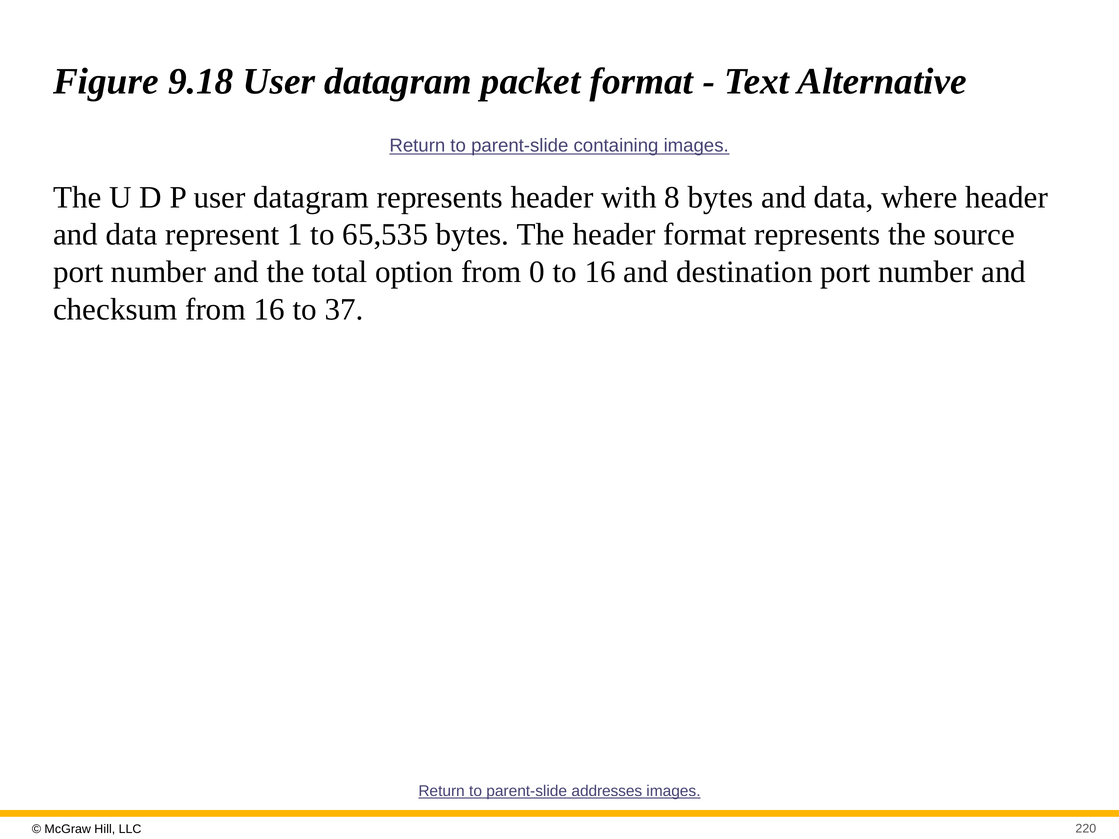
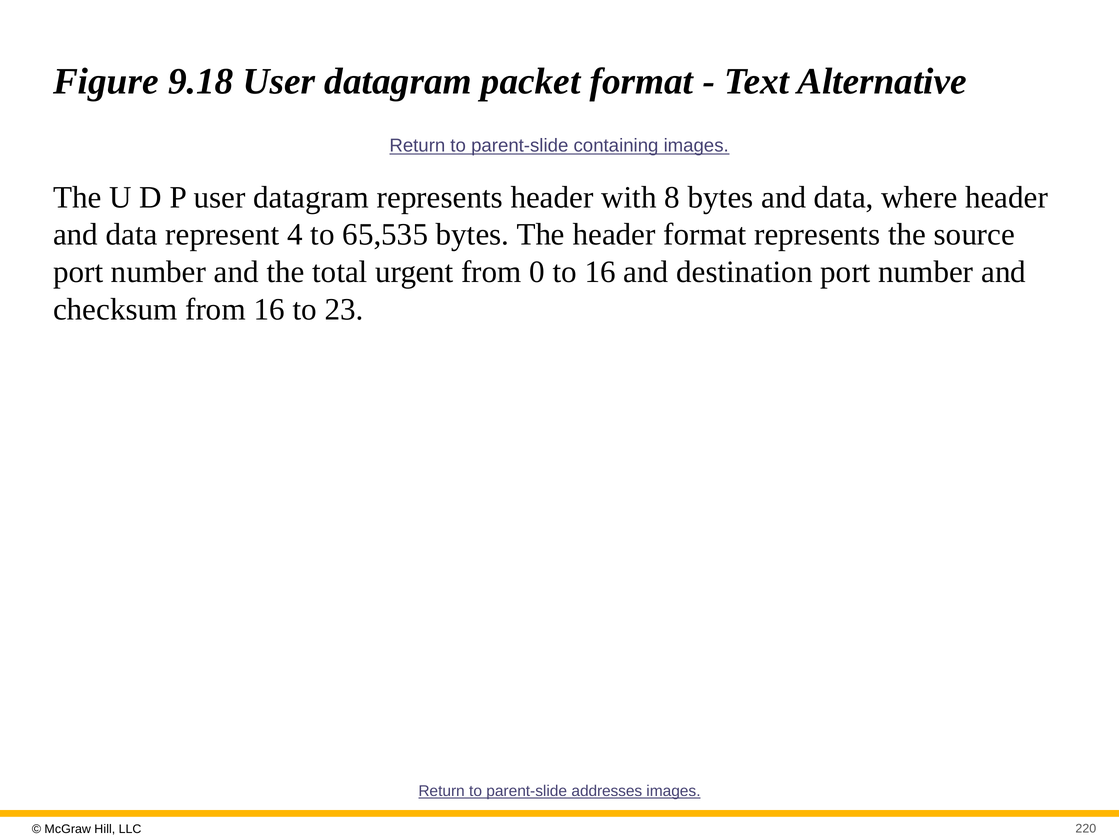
1: 1 -> 4
option: option -> urgent
37: 37 -> 23
